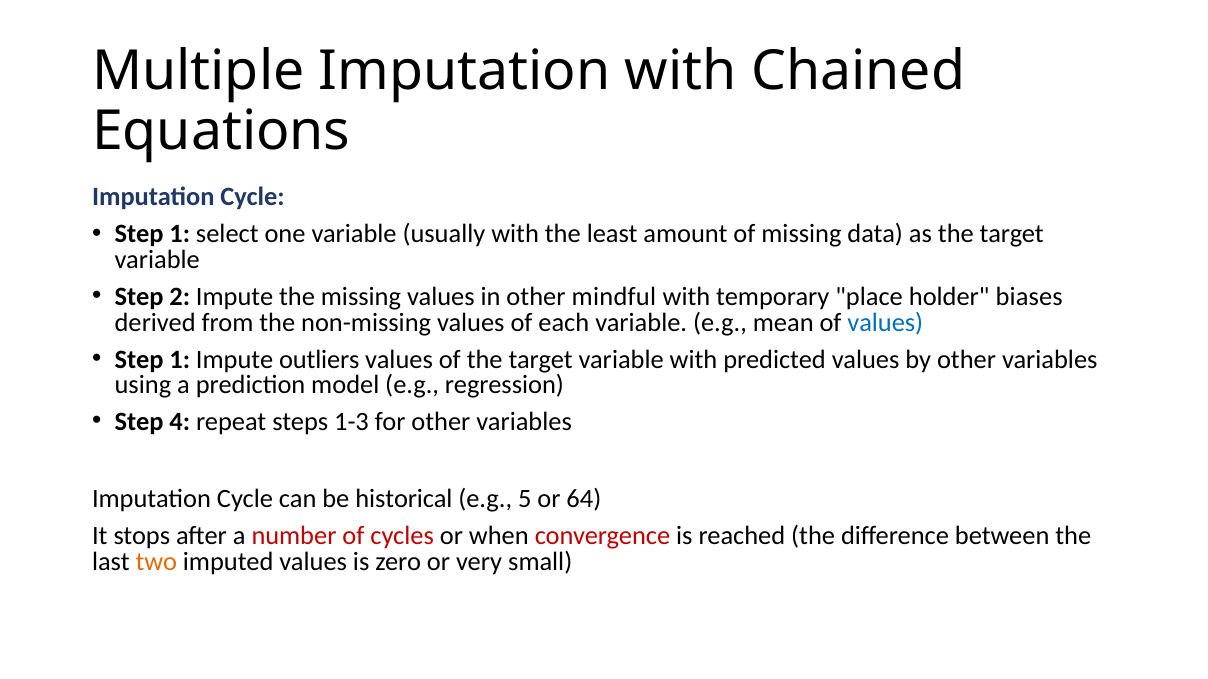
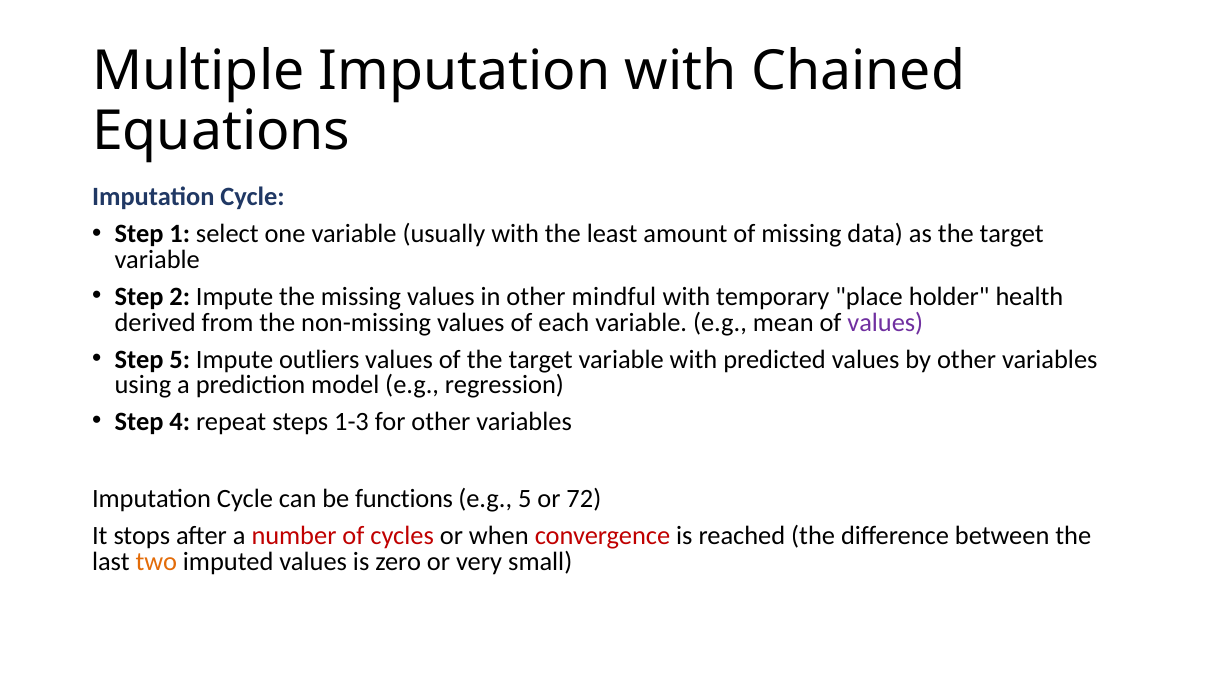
biases: biases -> health
values at (885, 323) colour: blue -> purple
1 at (180, 360): 1 -> 5
historical: historical -> functions
64: 64 -> 72
